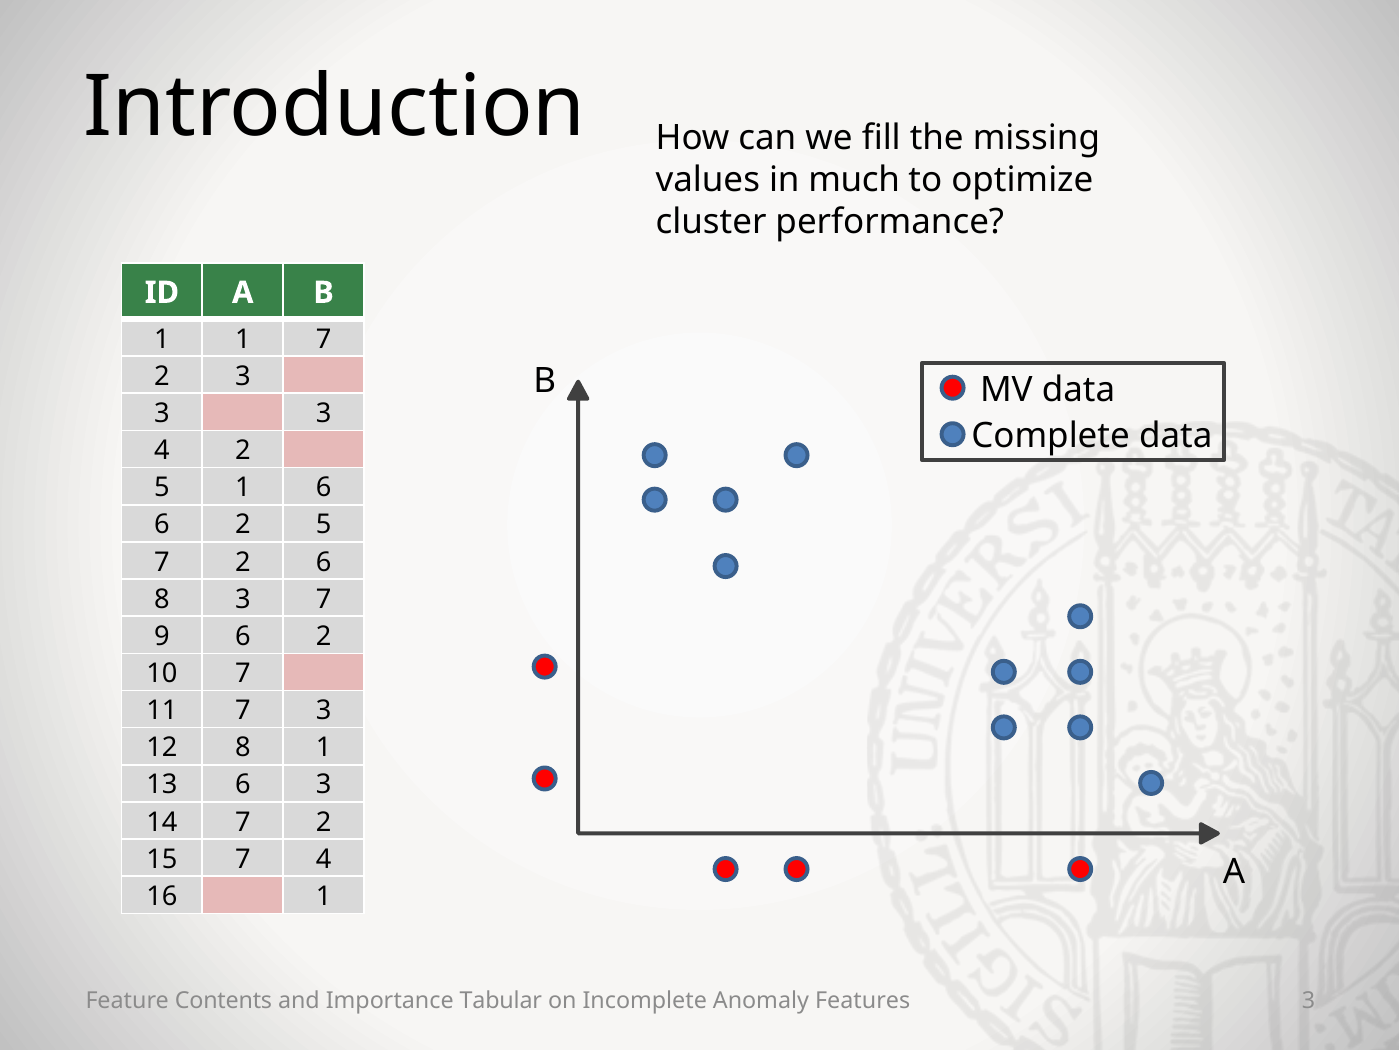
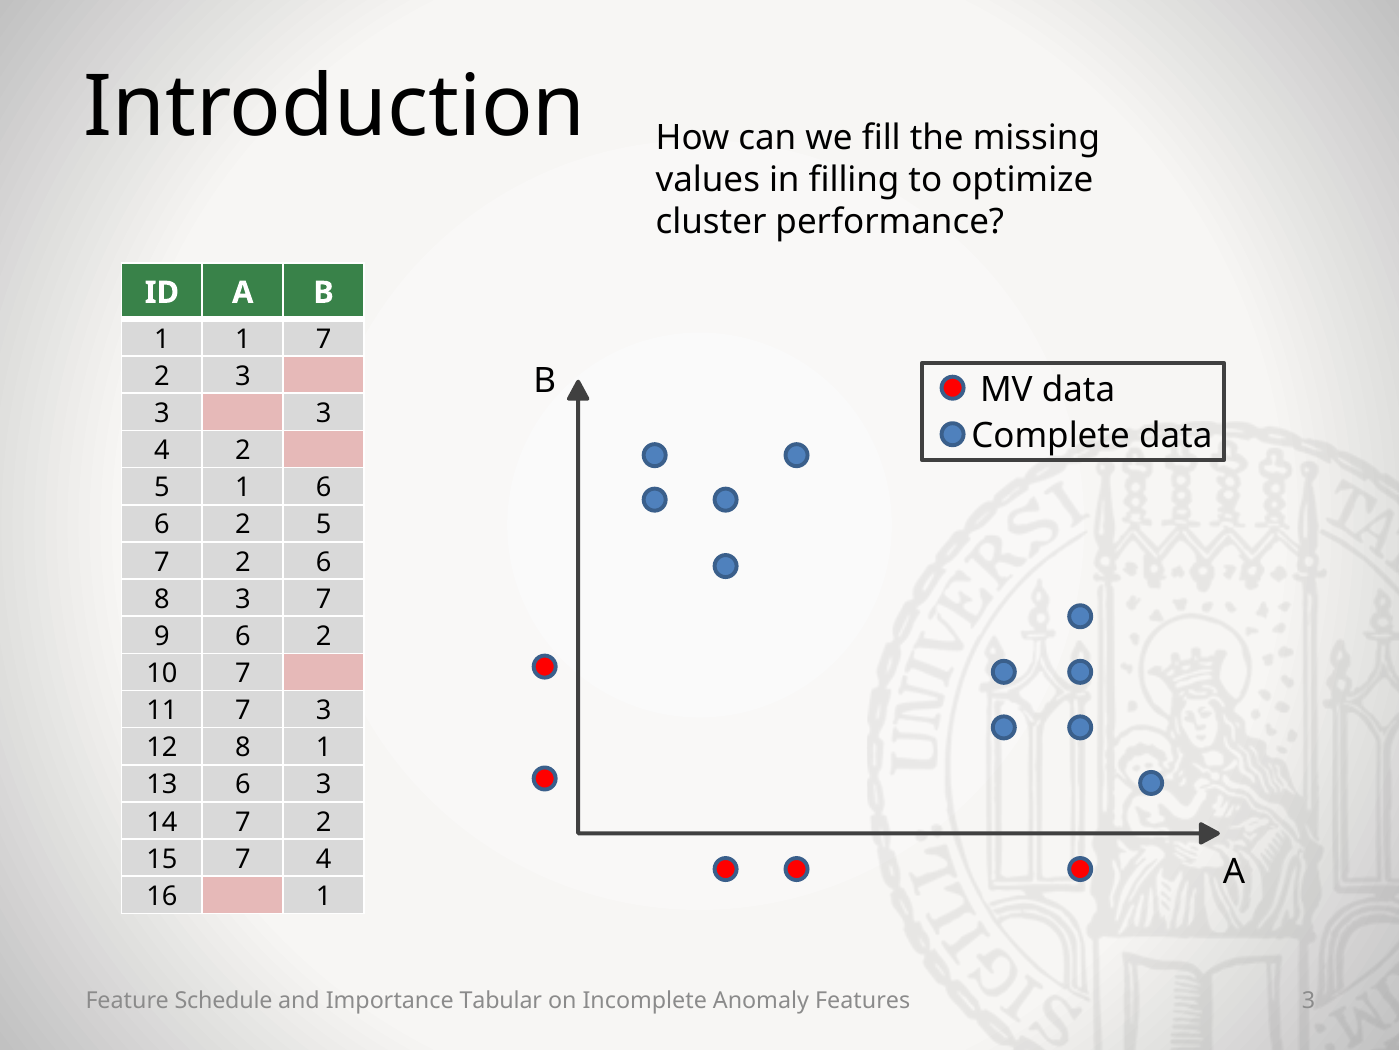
much: much -> filling
Contents: Contents -> Schedule
